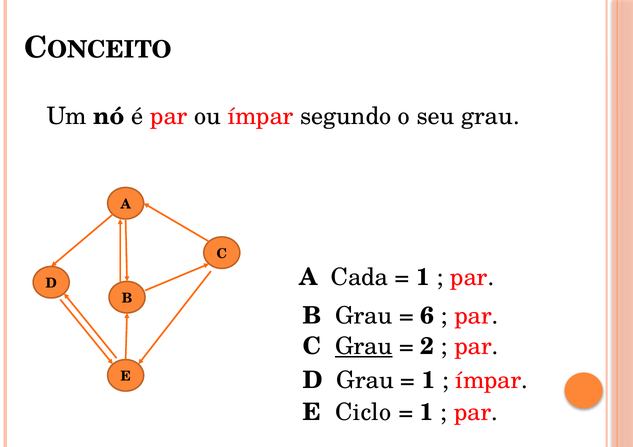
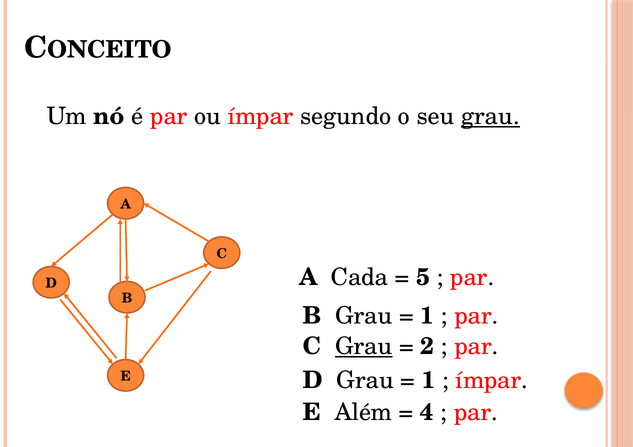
grau at (490, 116) underline: none -> present
1 at (423, 278): 1 -> 5
6 at (427, 316): 6 -> 1
Ciclo: Ciclo -> Além
1 at (427, 412): 1 -> 4
